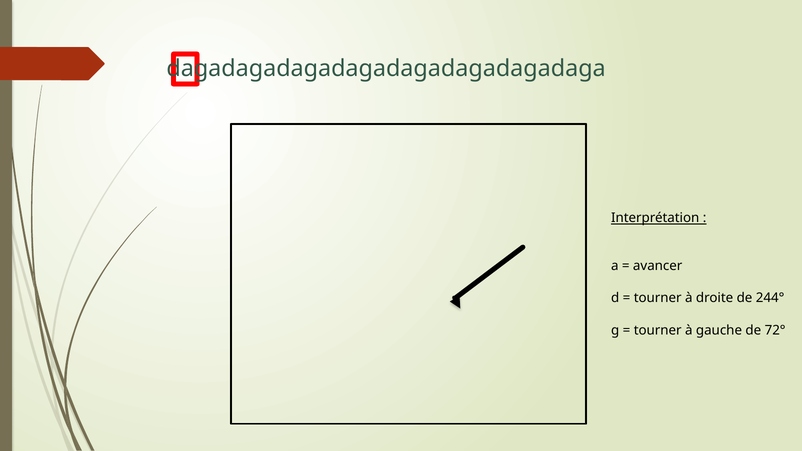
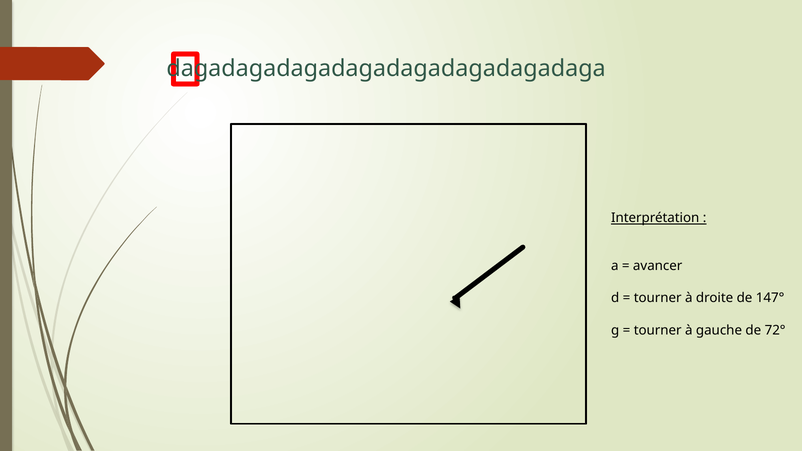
244°: 244° -> 147°
